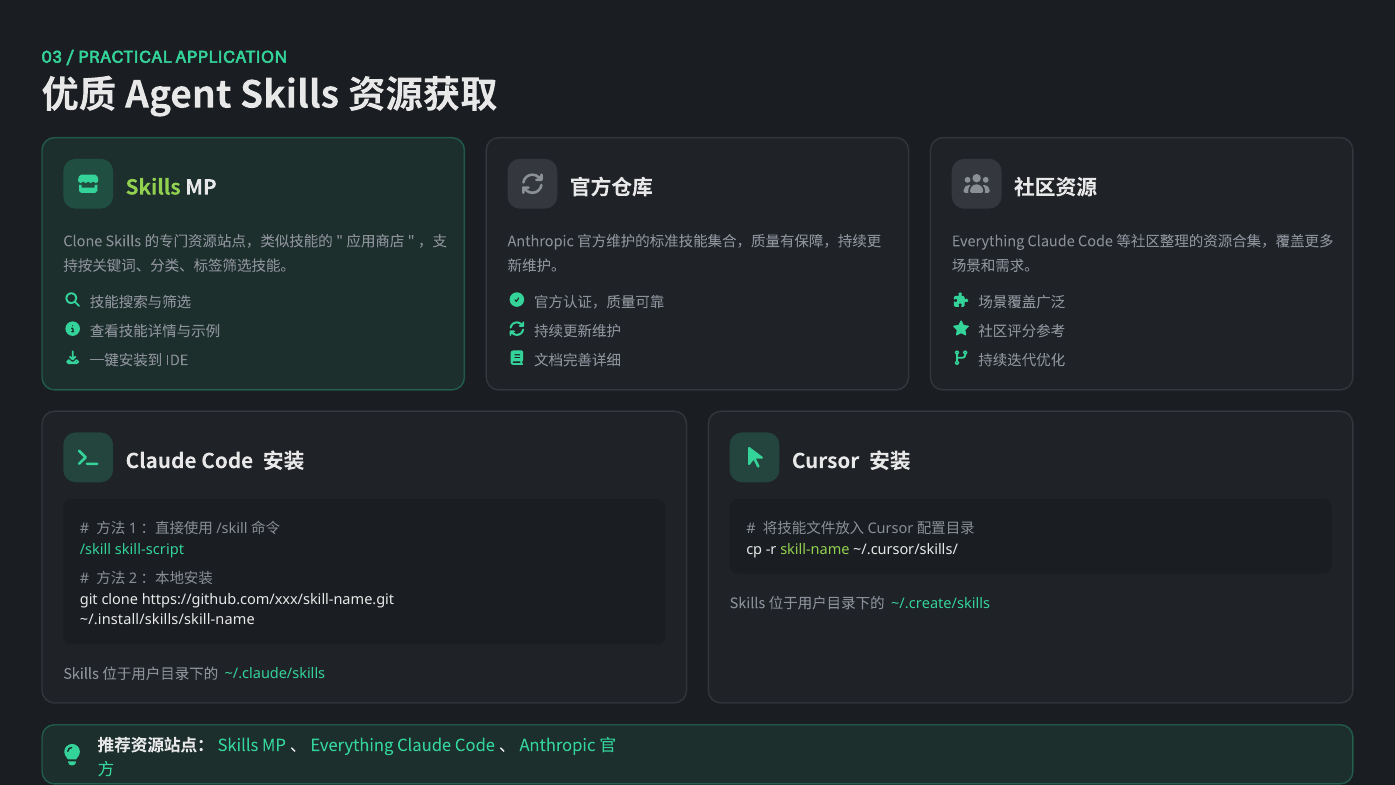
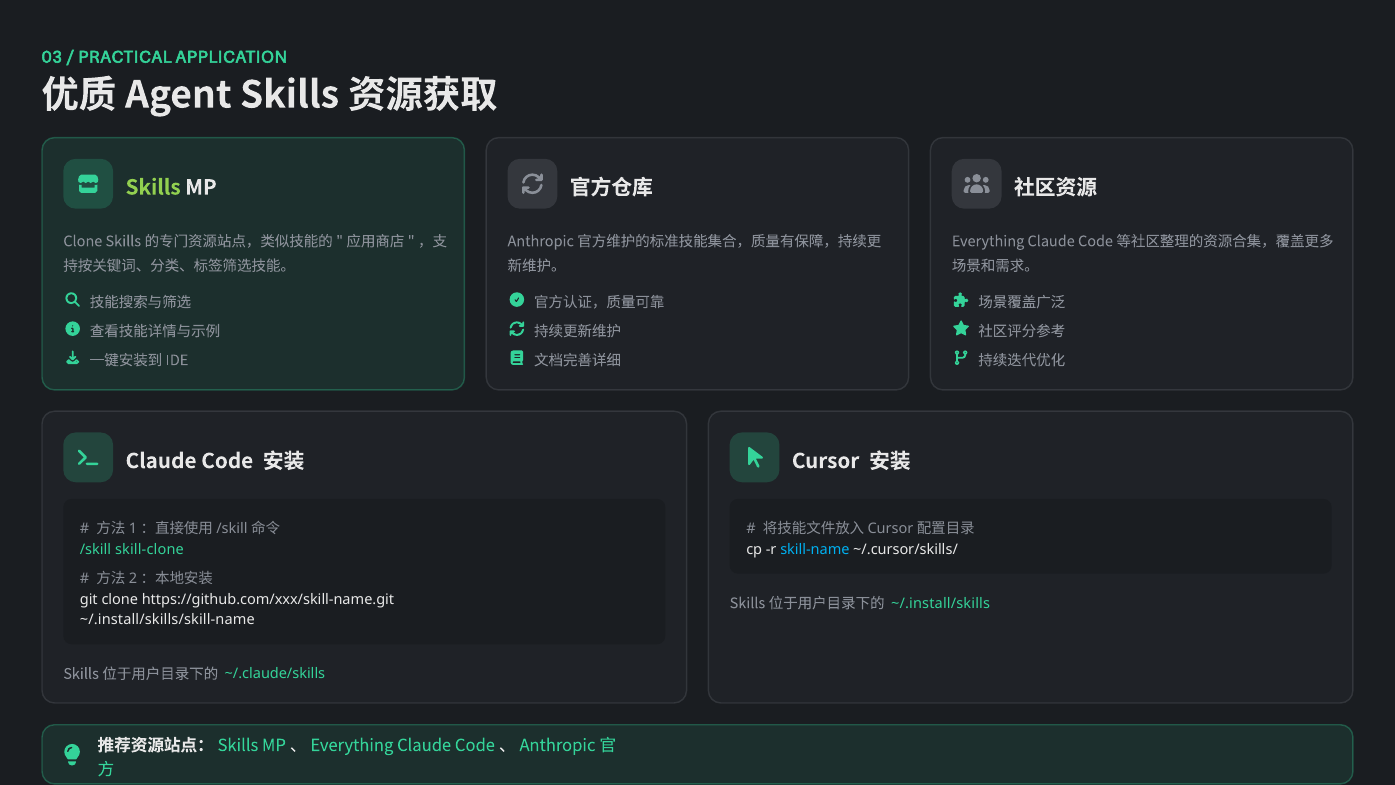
skill-script: skill-script -> skill-clone
skill-name colour: light green -> light blue
~/.create/skills: ~/.create/skills -> ~/.install/skills
